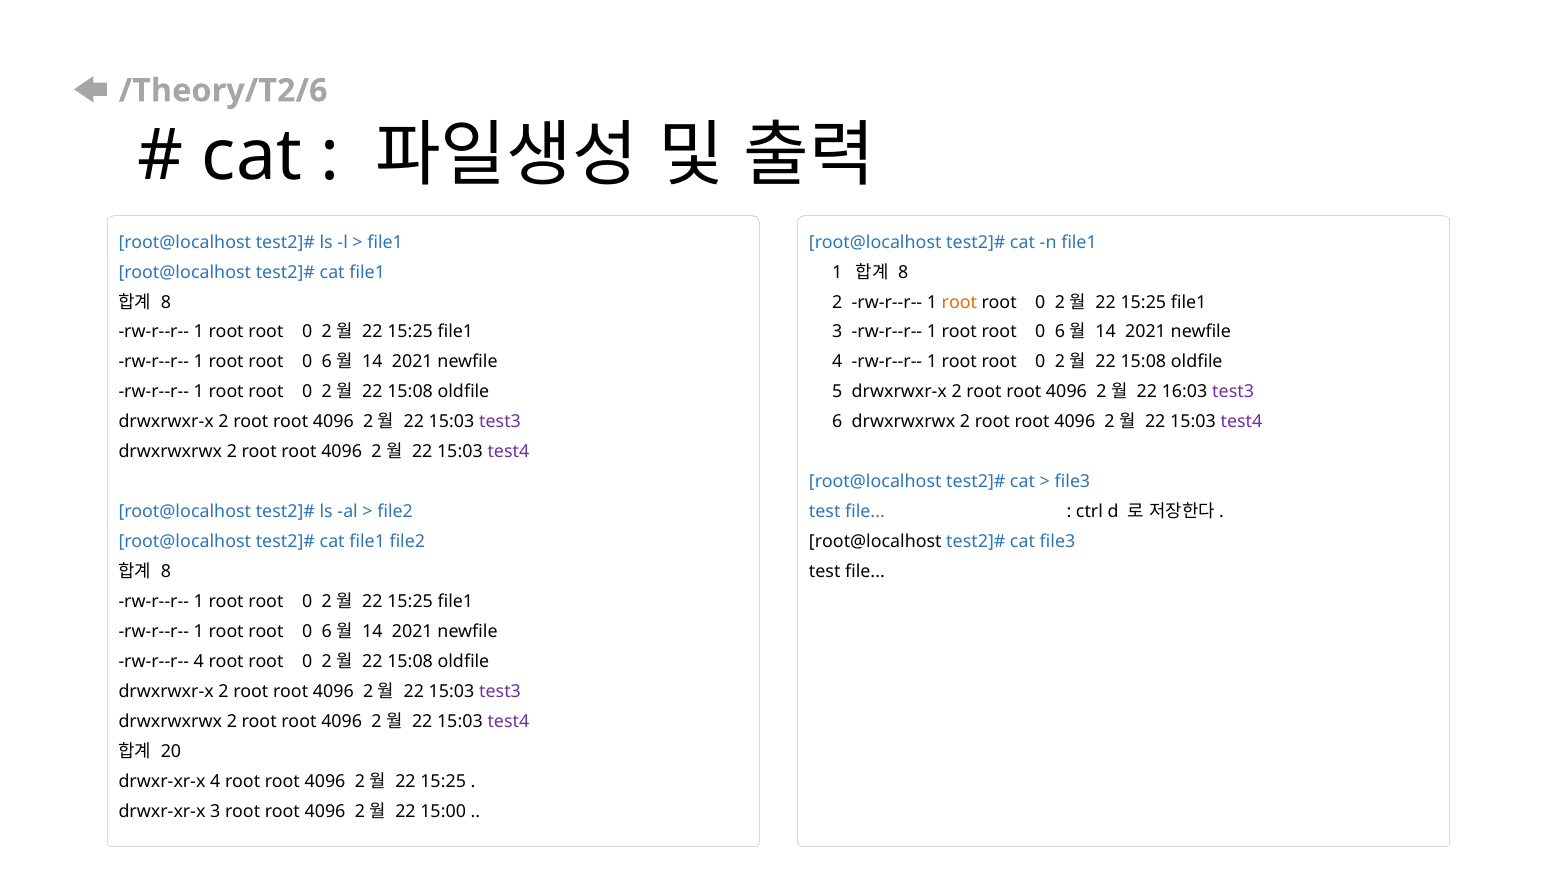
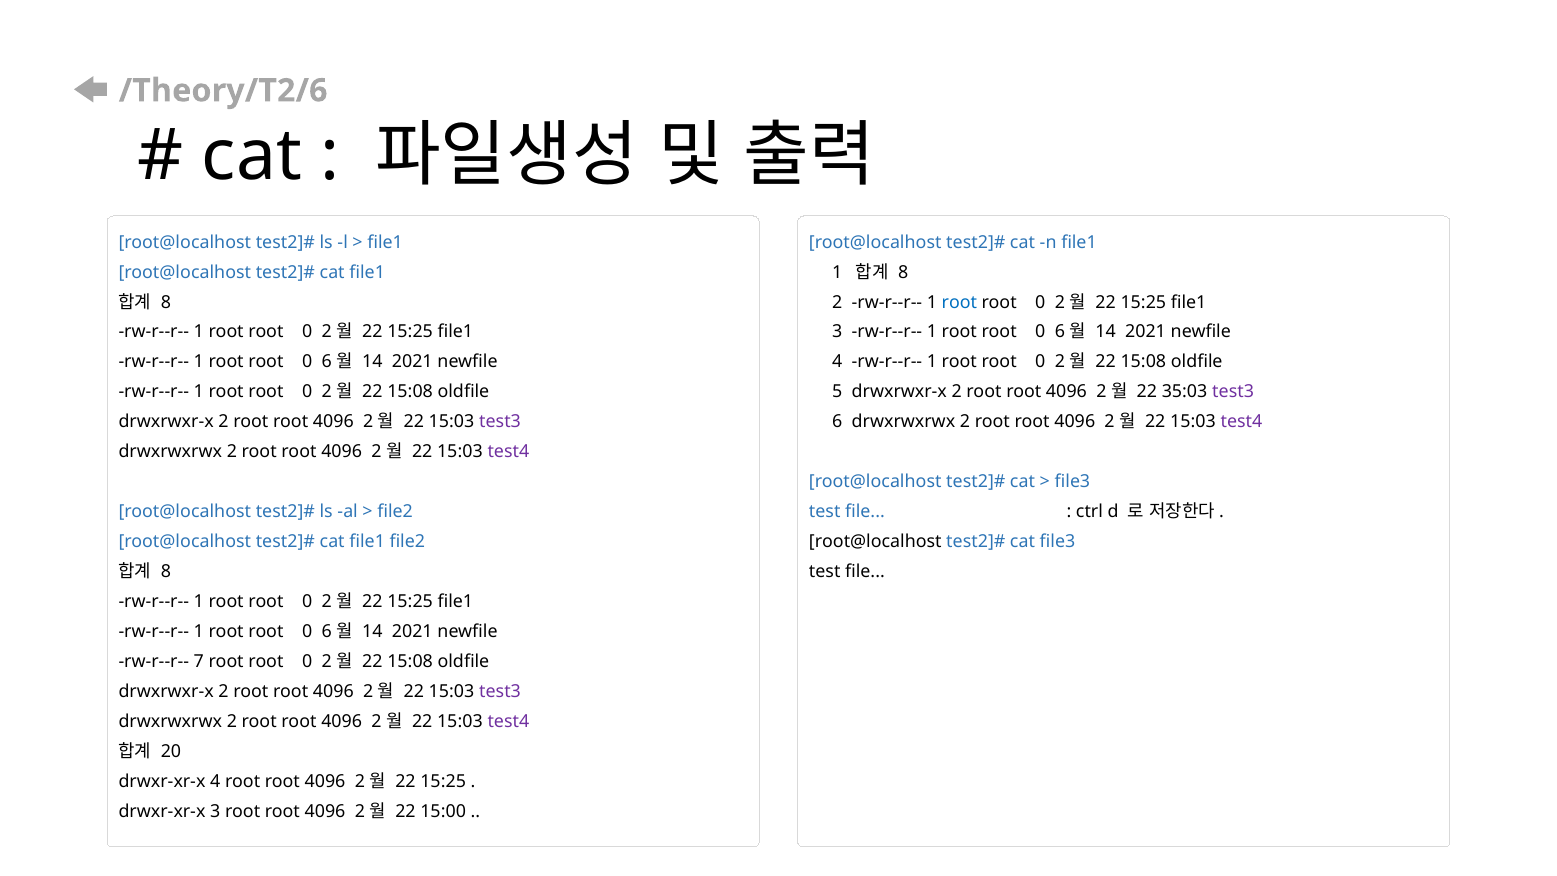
root at (959, 302) colour: orange -> blue
16:03: 16:03 -> 35:03
rw-r--r-- 4: 4 -> 7
